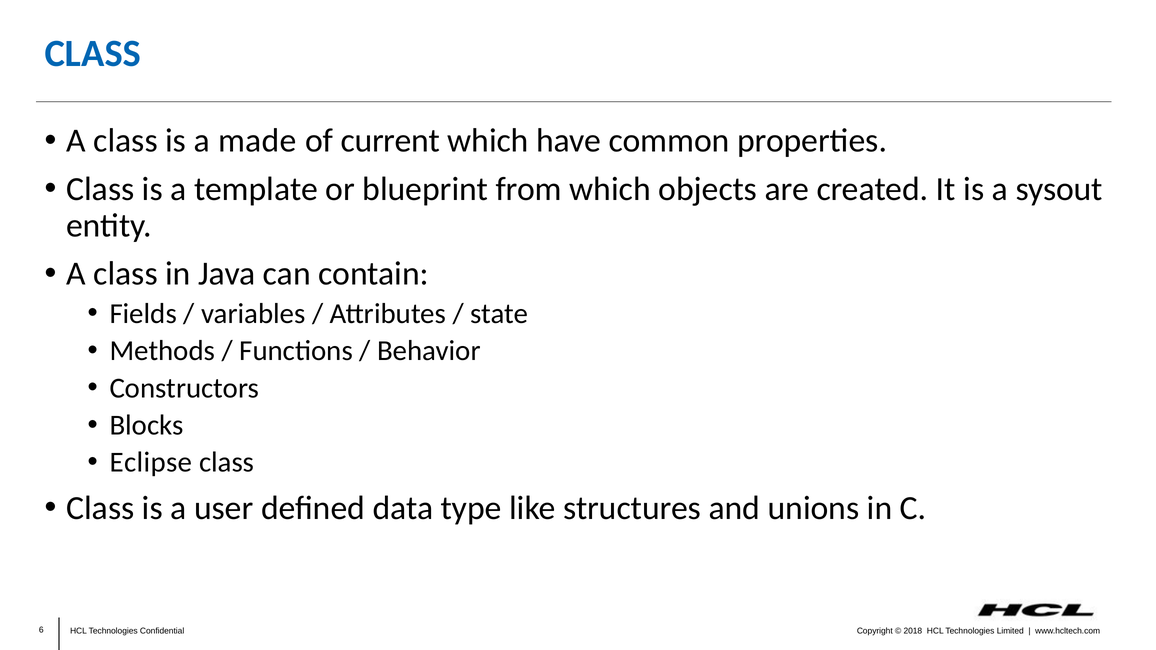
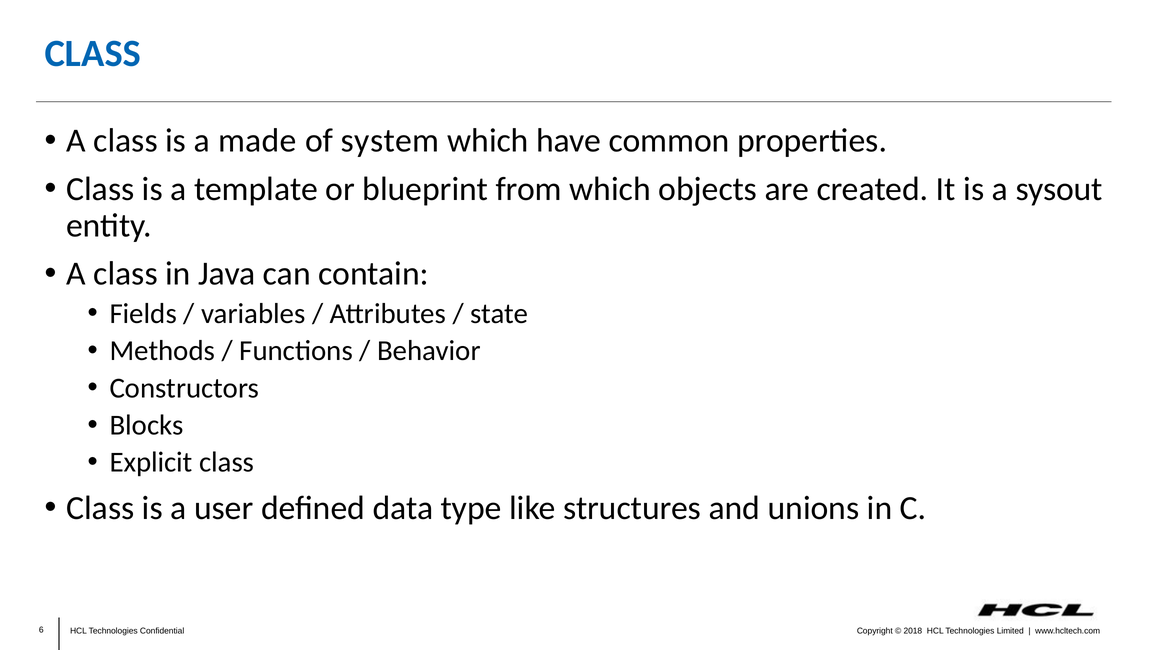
current: current -> system
Eclipse: Eclipse -> Explicit
